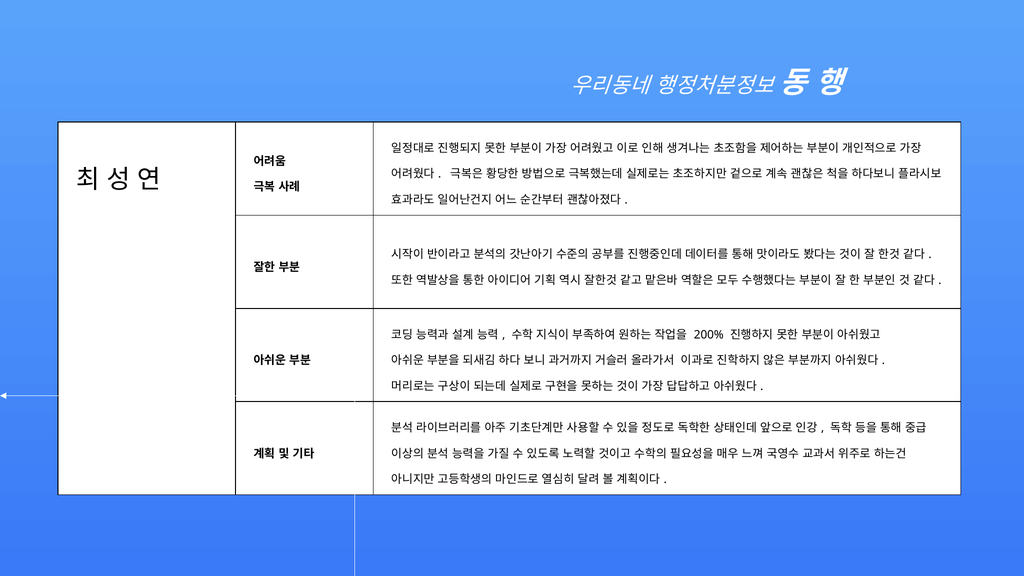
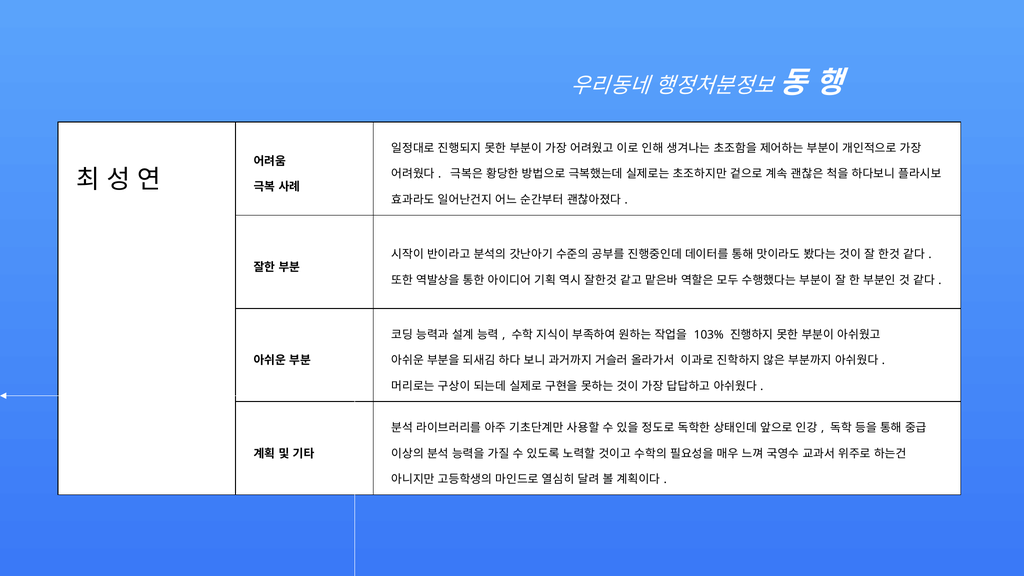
200%: 200% -> 103%
